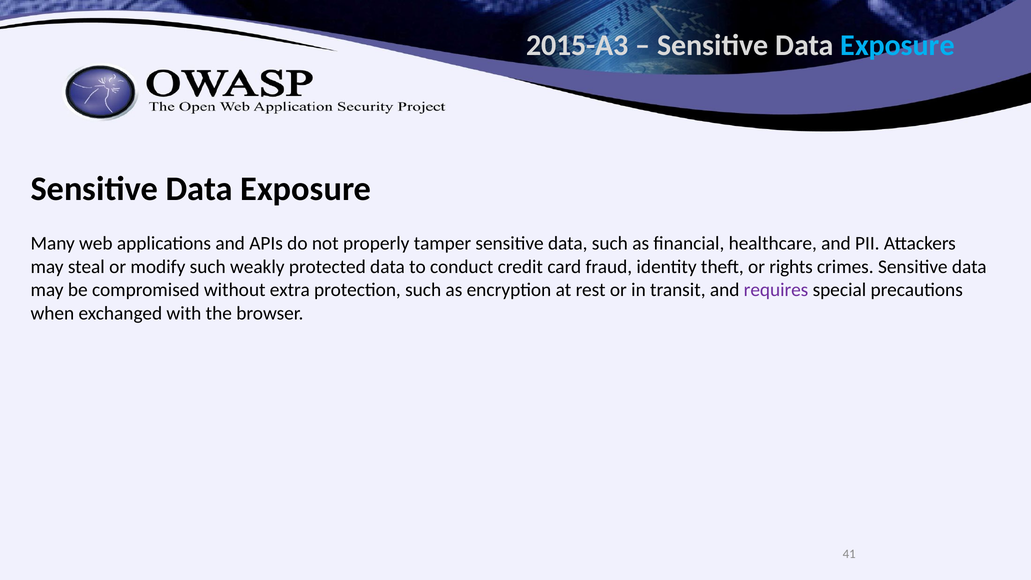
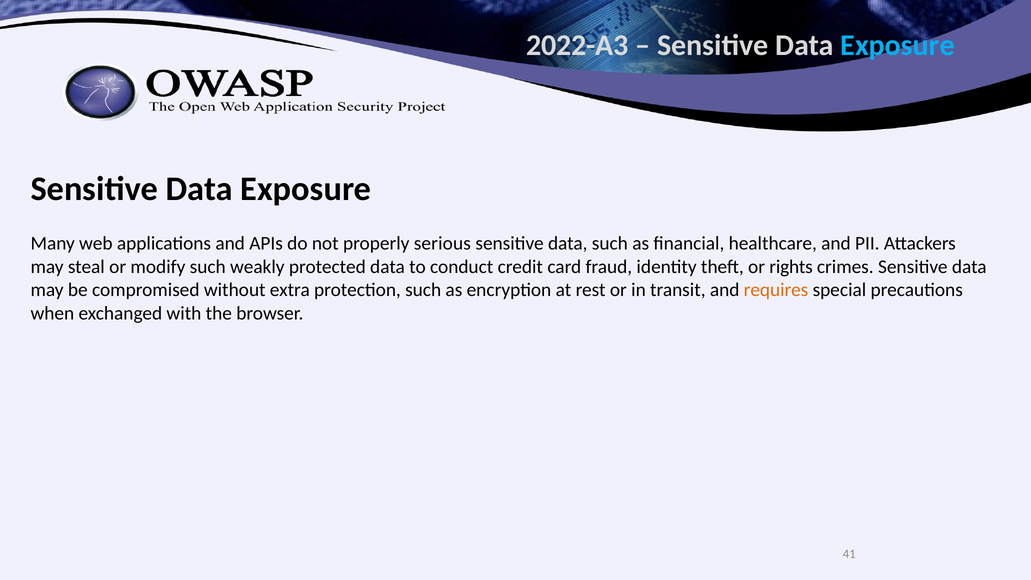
2015-A3: 2015-A3 -> 2022-A3
tamper: tamper -> serious
requires colour: purple -> orange
